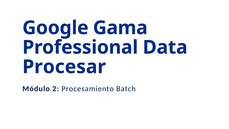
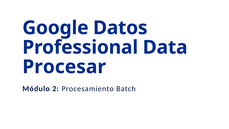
Gama: Gama -> Datos
